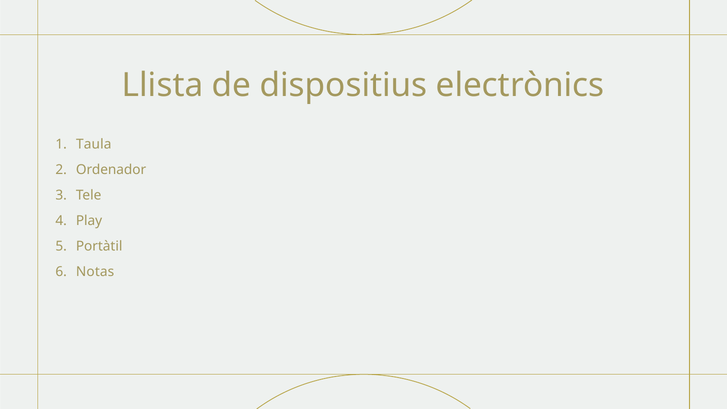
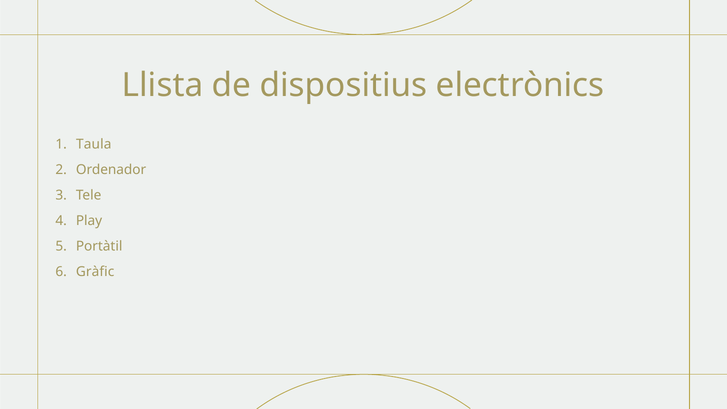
Notas: Notas -> Gràfic
